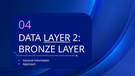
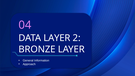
LAYER at (57, 38) underline: present -> none
